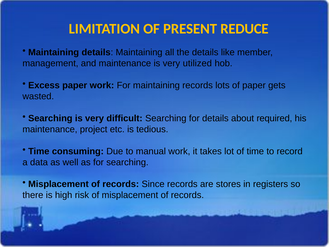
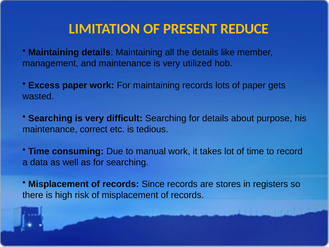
required: required -> purpose
project: project -> correct
